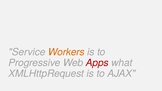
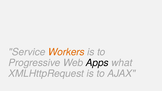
Apps colour: red -> black
